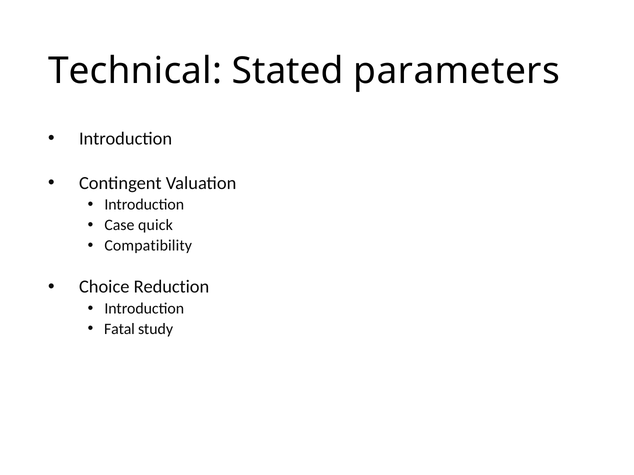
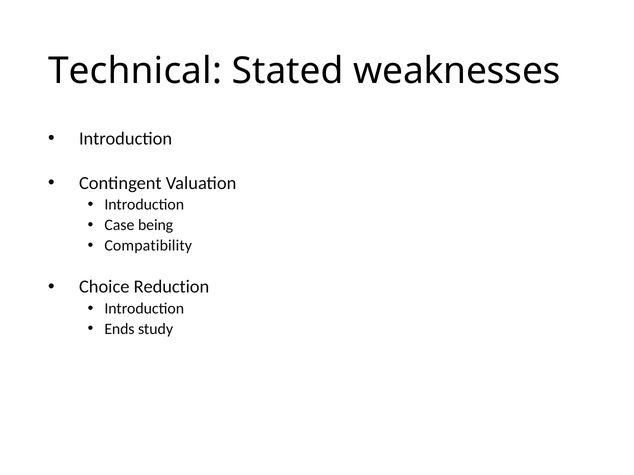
parameters: parameters -> weaknesses
quick: quick -> being
Fatal: Fatal -> Ends
